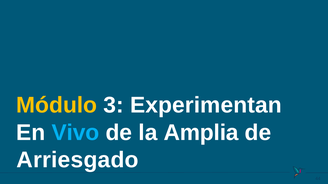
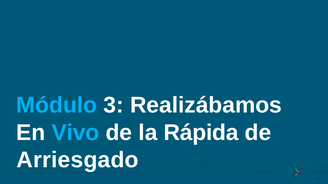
Módulo colour: yellow -> light blue
Experimentan: Experimentan -> Realizábamos
Amplia: Amplia -> Rápida
